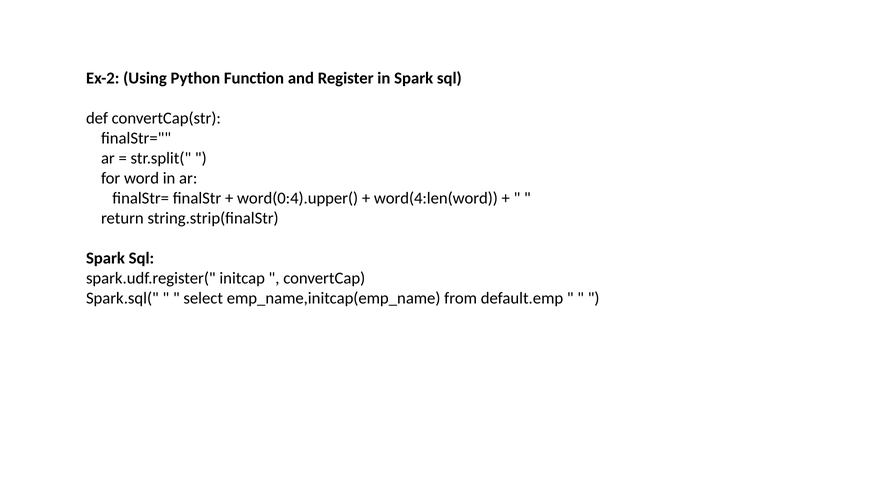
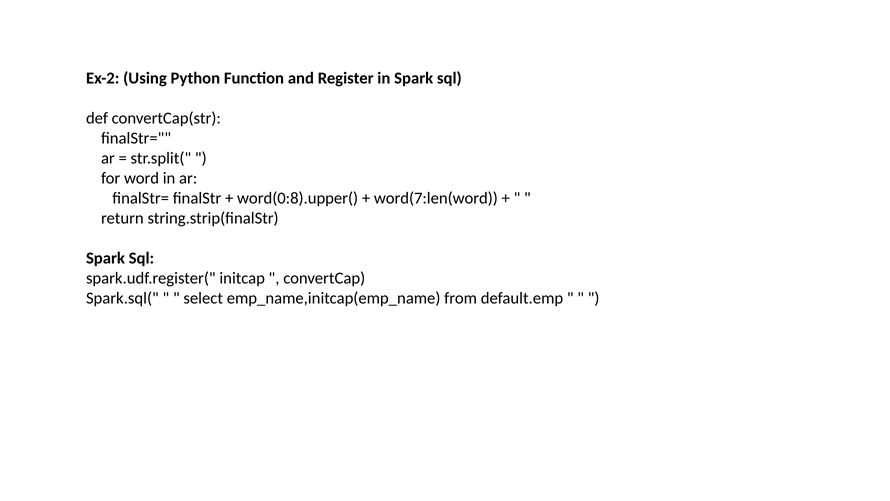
word(0:4).upper(: word(0:4).upper( -> word(0:8).upper(
word(4:len(word: word(4:len(word -> word(7:len(word
